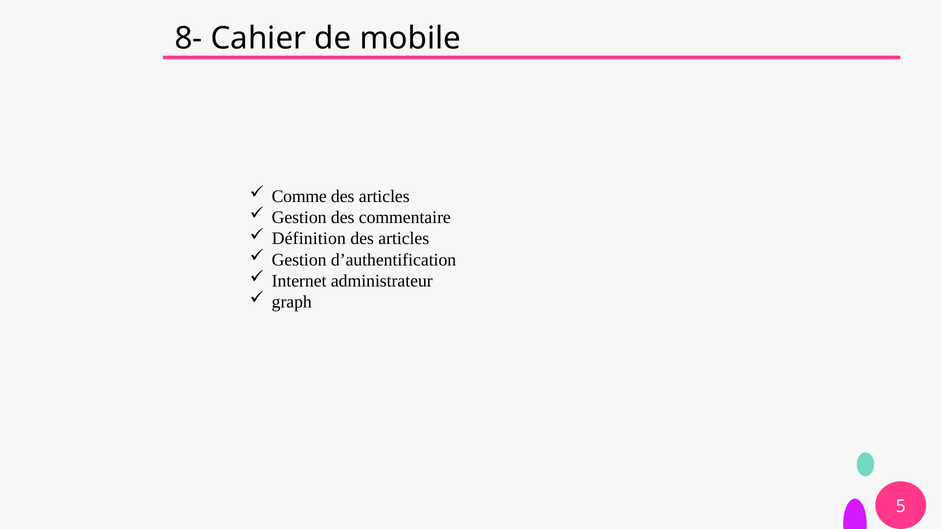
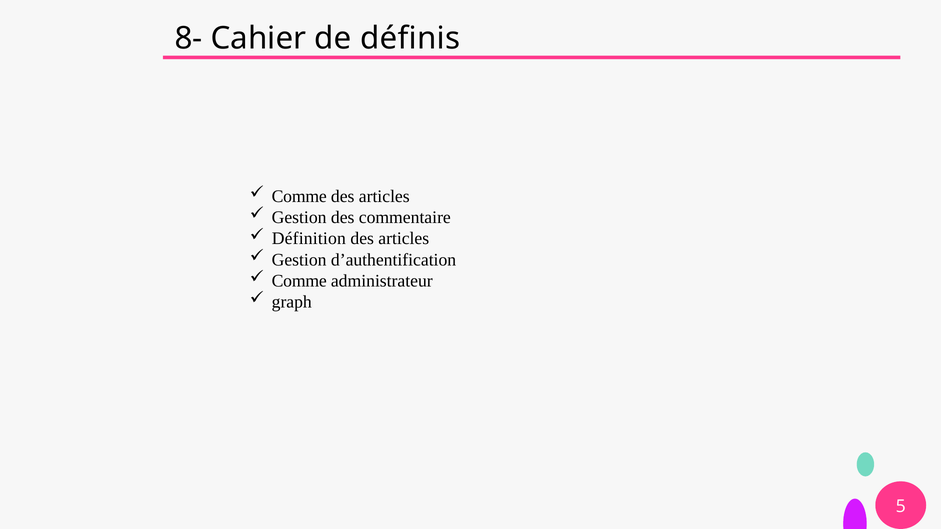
mobile: mobile -> définis
Internet at (299, 281): Internet -> Comme
